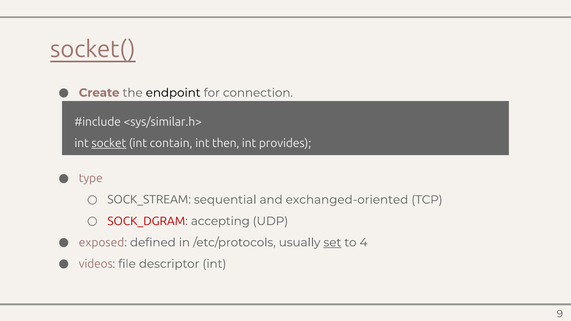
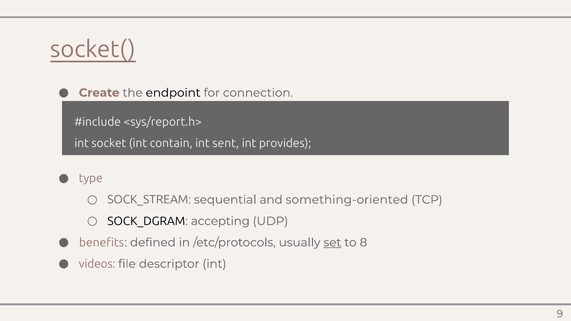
<sys/similar.h>: <sys/similar.h> -> <sys/report.h>
socket underline: present -> none
then: then -> sent
exchanged-oriented: exchanged-oriented -> something-oriented
SOCK_DGRAM colour: red -> black
exposed: exposed -> benefits
4: 4 -> 8
